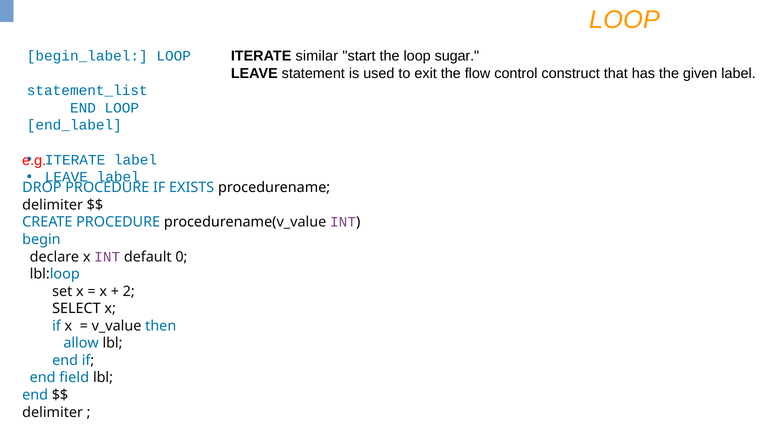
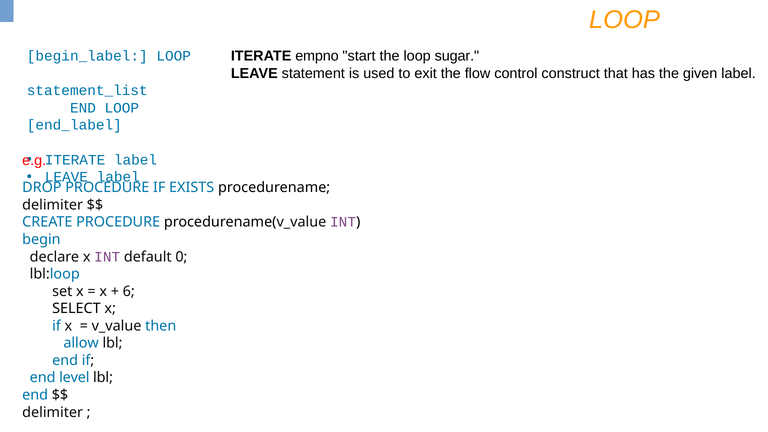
similar: similar -> empno
2: 2 -> 6
field: field -> level
